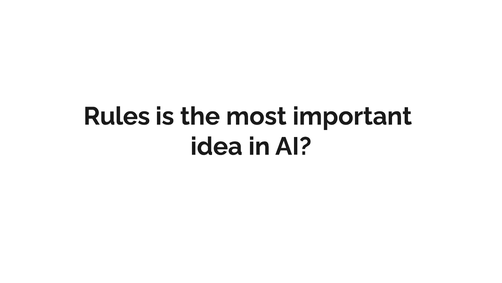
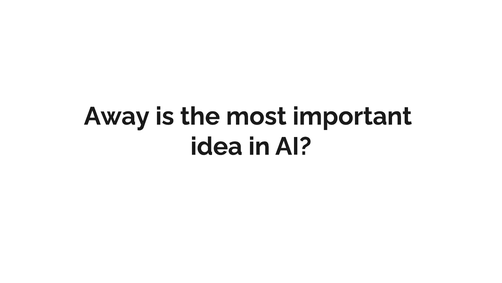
Rules: Rules -> Away
